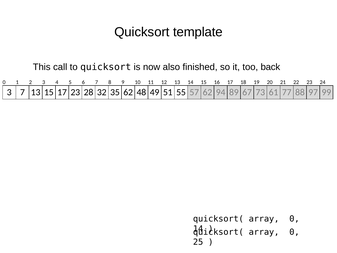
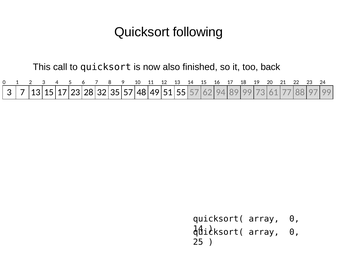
template: template -> following
35 62: 62 -> 57
89 67: 67 -> 99
